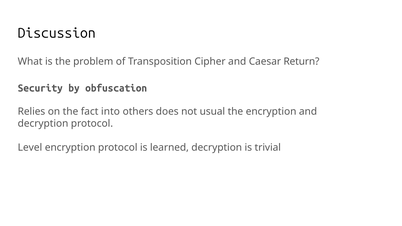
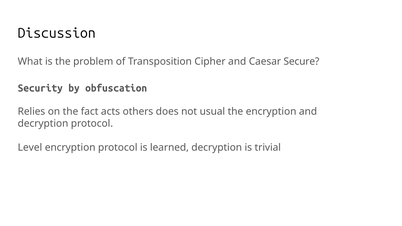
Return: Return -> Secure
into: into -> acts
